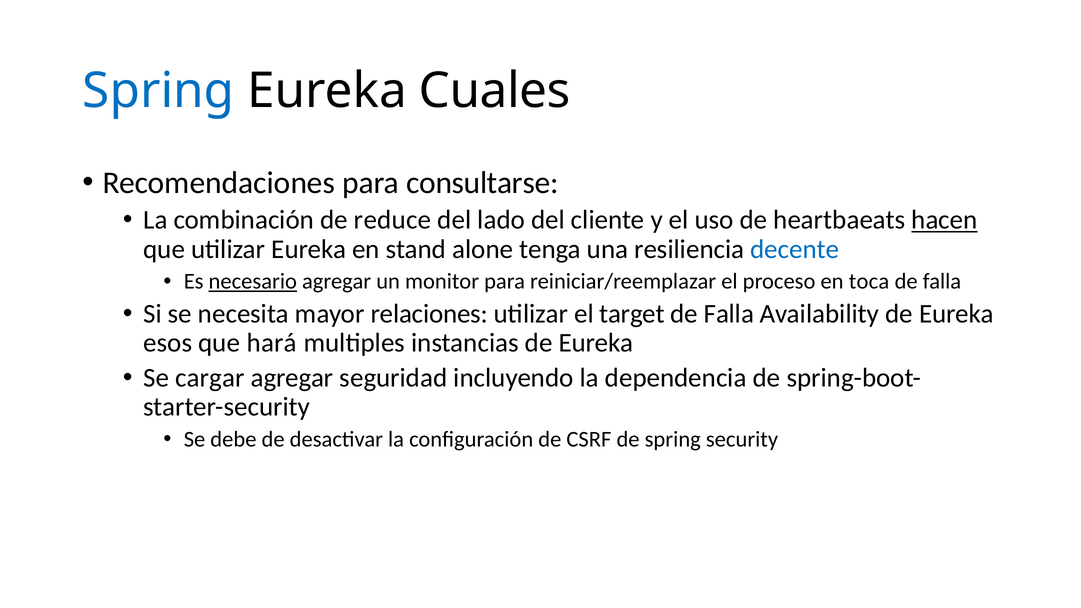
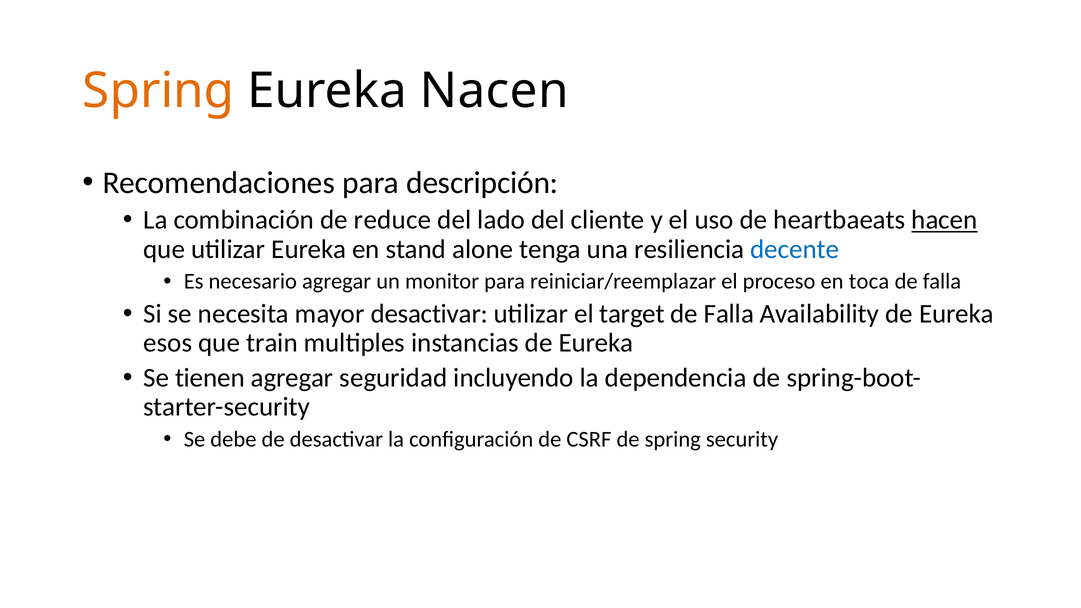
Spring at (158, 91) colour: blue -> orange
Cuales: Cuales -> Nacen
consultarse: consultarse -> descripción
necesario underline: present -> none
mayor relaciones: relaciones -> desactivar
hará: hará -> train
cargar: cargar -> tienen
